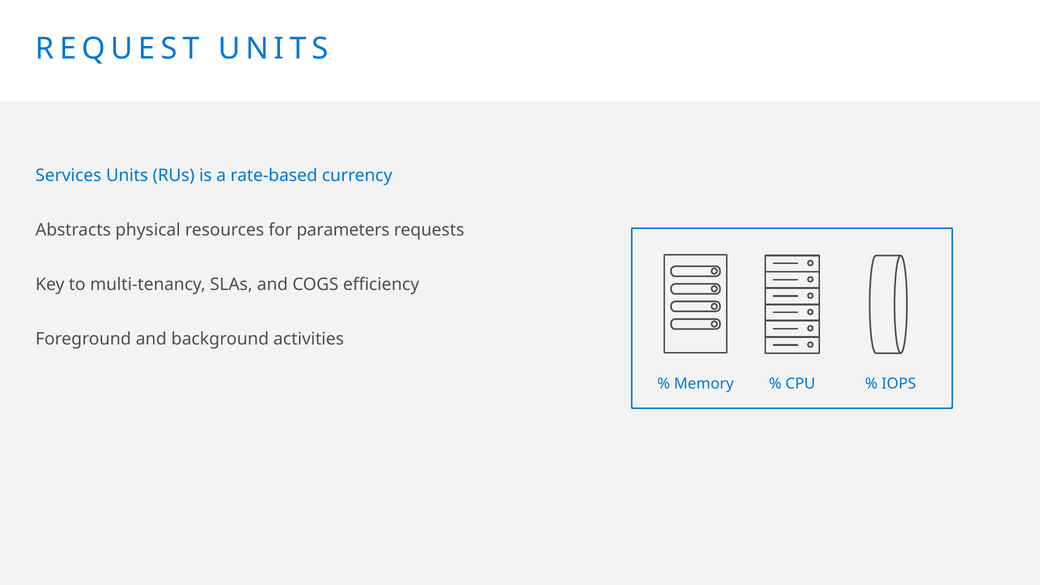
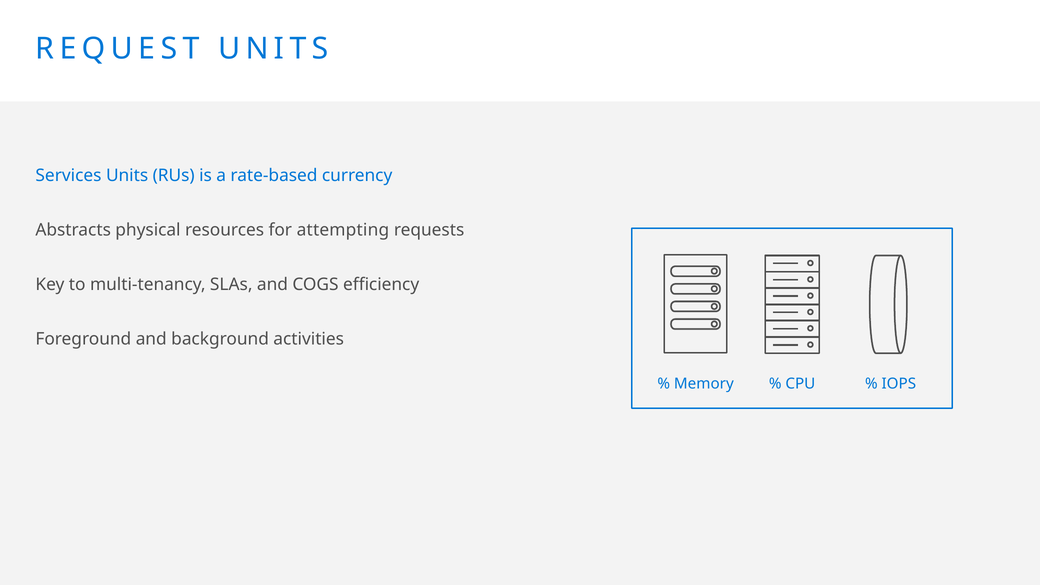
parameters: parameters -> attempting
